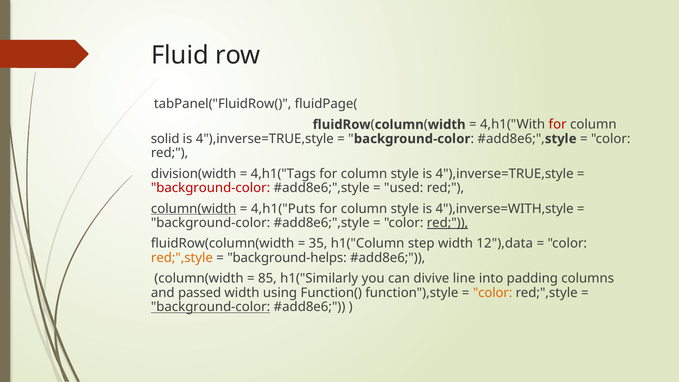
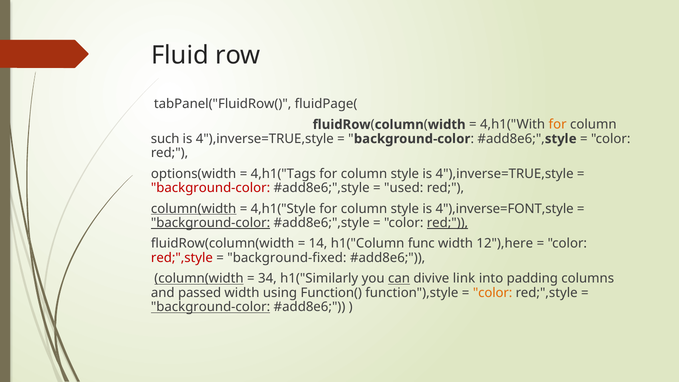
for at (558, 125) colour: red -> orange
solid: solid -> such
division(width: division(width -> options(width
4,h1("Puts: 4,h1("Puts -> 4,h1("Style
4"),inverse=WITH,style: 4"),inverse=WITH,style -> 4"),inverse=FONT,style
background-color at (211, 223) underline: none -> present
35: 35 -> 14
step: step -> func
12"),data: 12"),data -> 12"),here
red;",style at (182, 258) colour: orange -> red
background-helps: background-helps -> background-fixed
column(width at (199, 278) underline: none -> present
85: 85 -> 34
can underline: none -> present
line: line -> link
